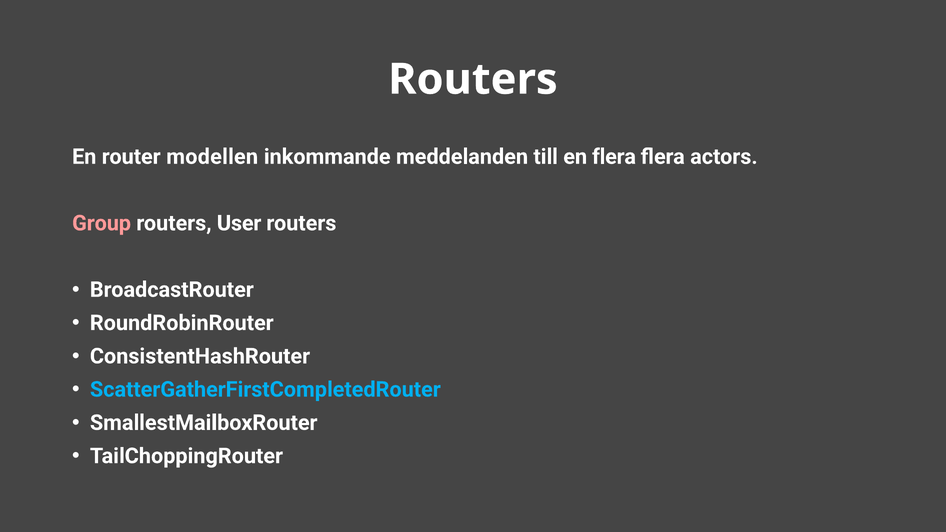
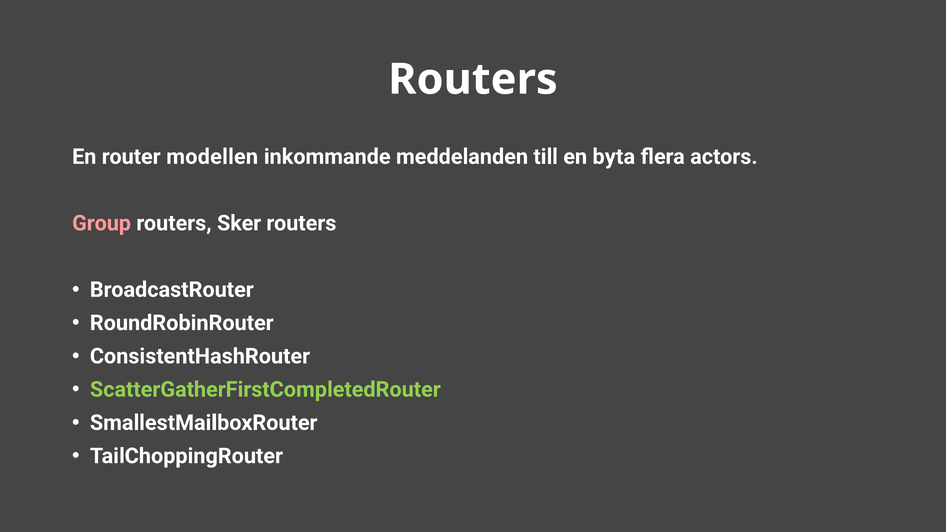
en flera: flera -> byta
User: User -> Sker
ScatterGatherFirstCompletedRouter colour: light blue -> light green
